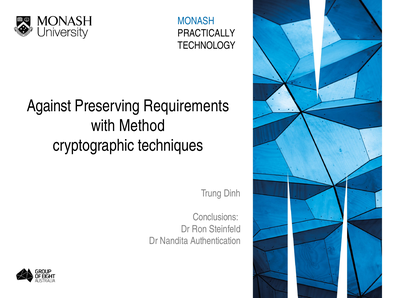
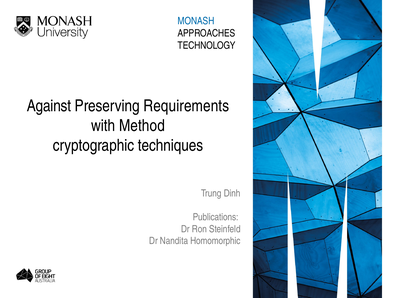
PRACTICALLY: PRACTICALLY -> APPROACHES
Conclusions: Conclusions -> Publications
Authentication: Authentication -> Homomorphic
